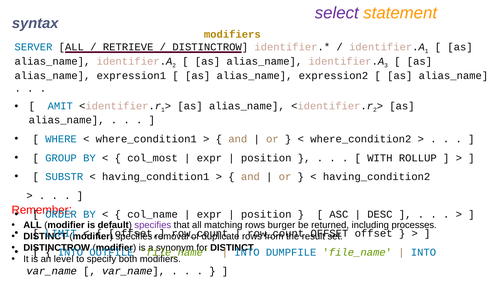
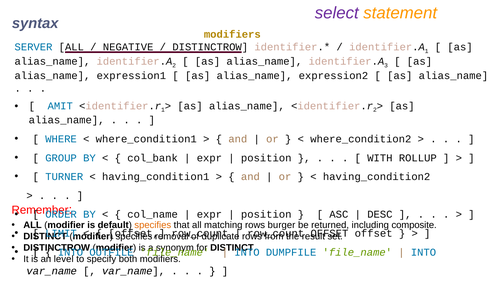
RETRIEVE: RETRIEVE -> NEGATIVE
col_most: col_most -> col_bank
SUBSTR: SUBSTR -> TURNER
specifies at (153, 226) colour: purple -> orange
processes: processes -> composite
